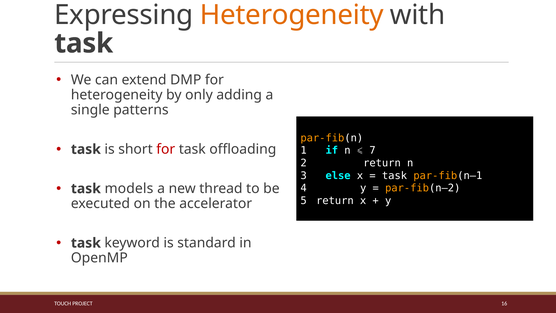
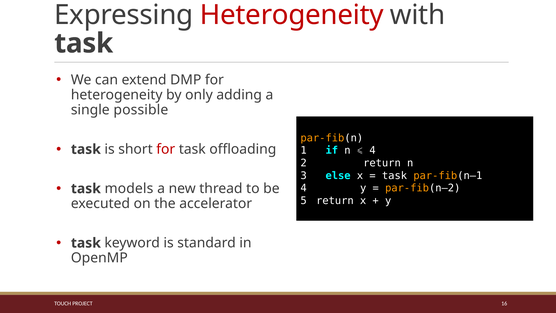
Heterogeneity at (292, 15) colour: orange -> red
patterns: patterns -> possible
n 7: 7 -> 4
